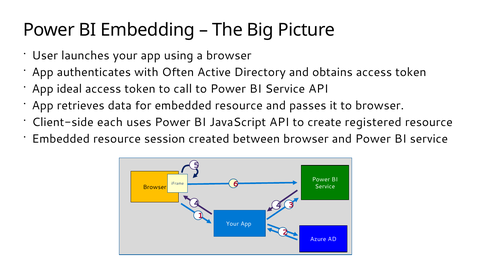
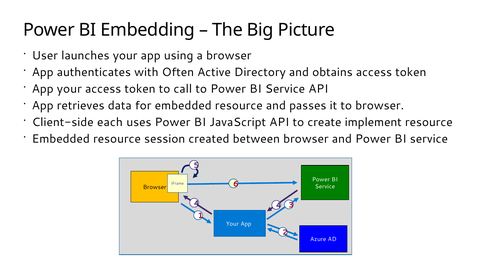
App ideal: ideal -> your
registered: registered -> implement
